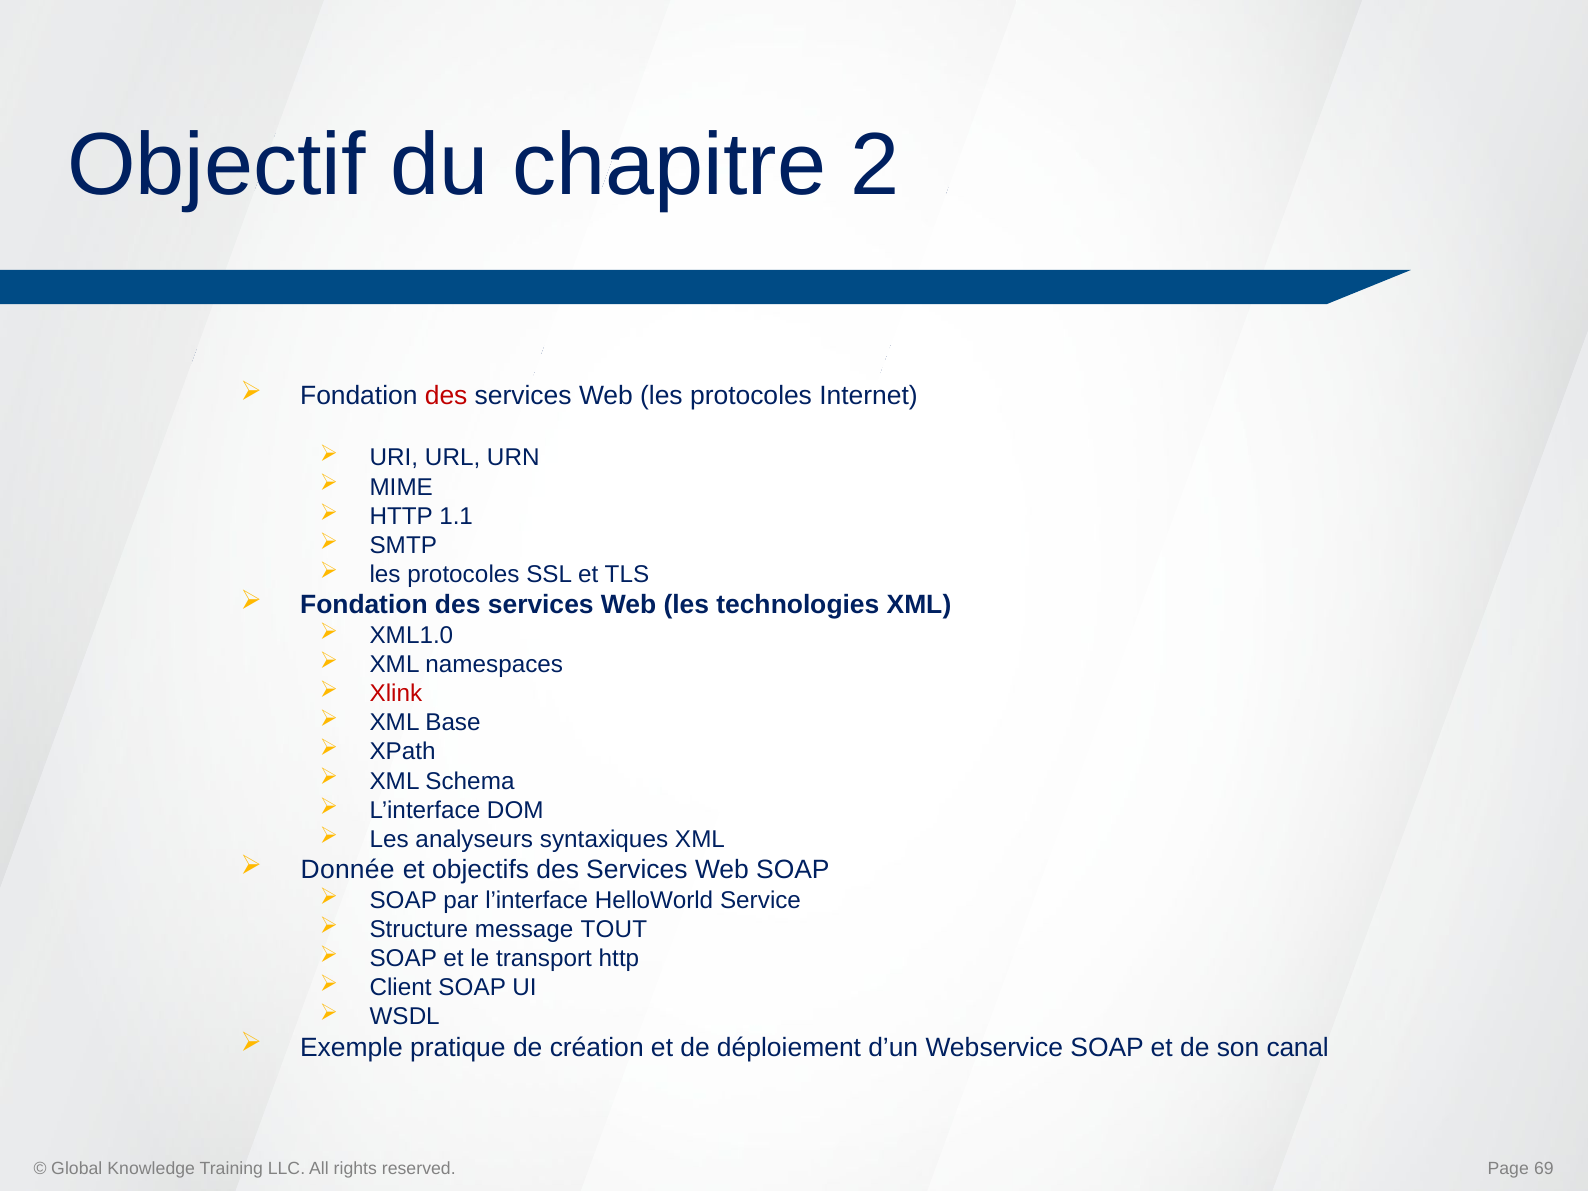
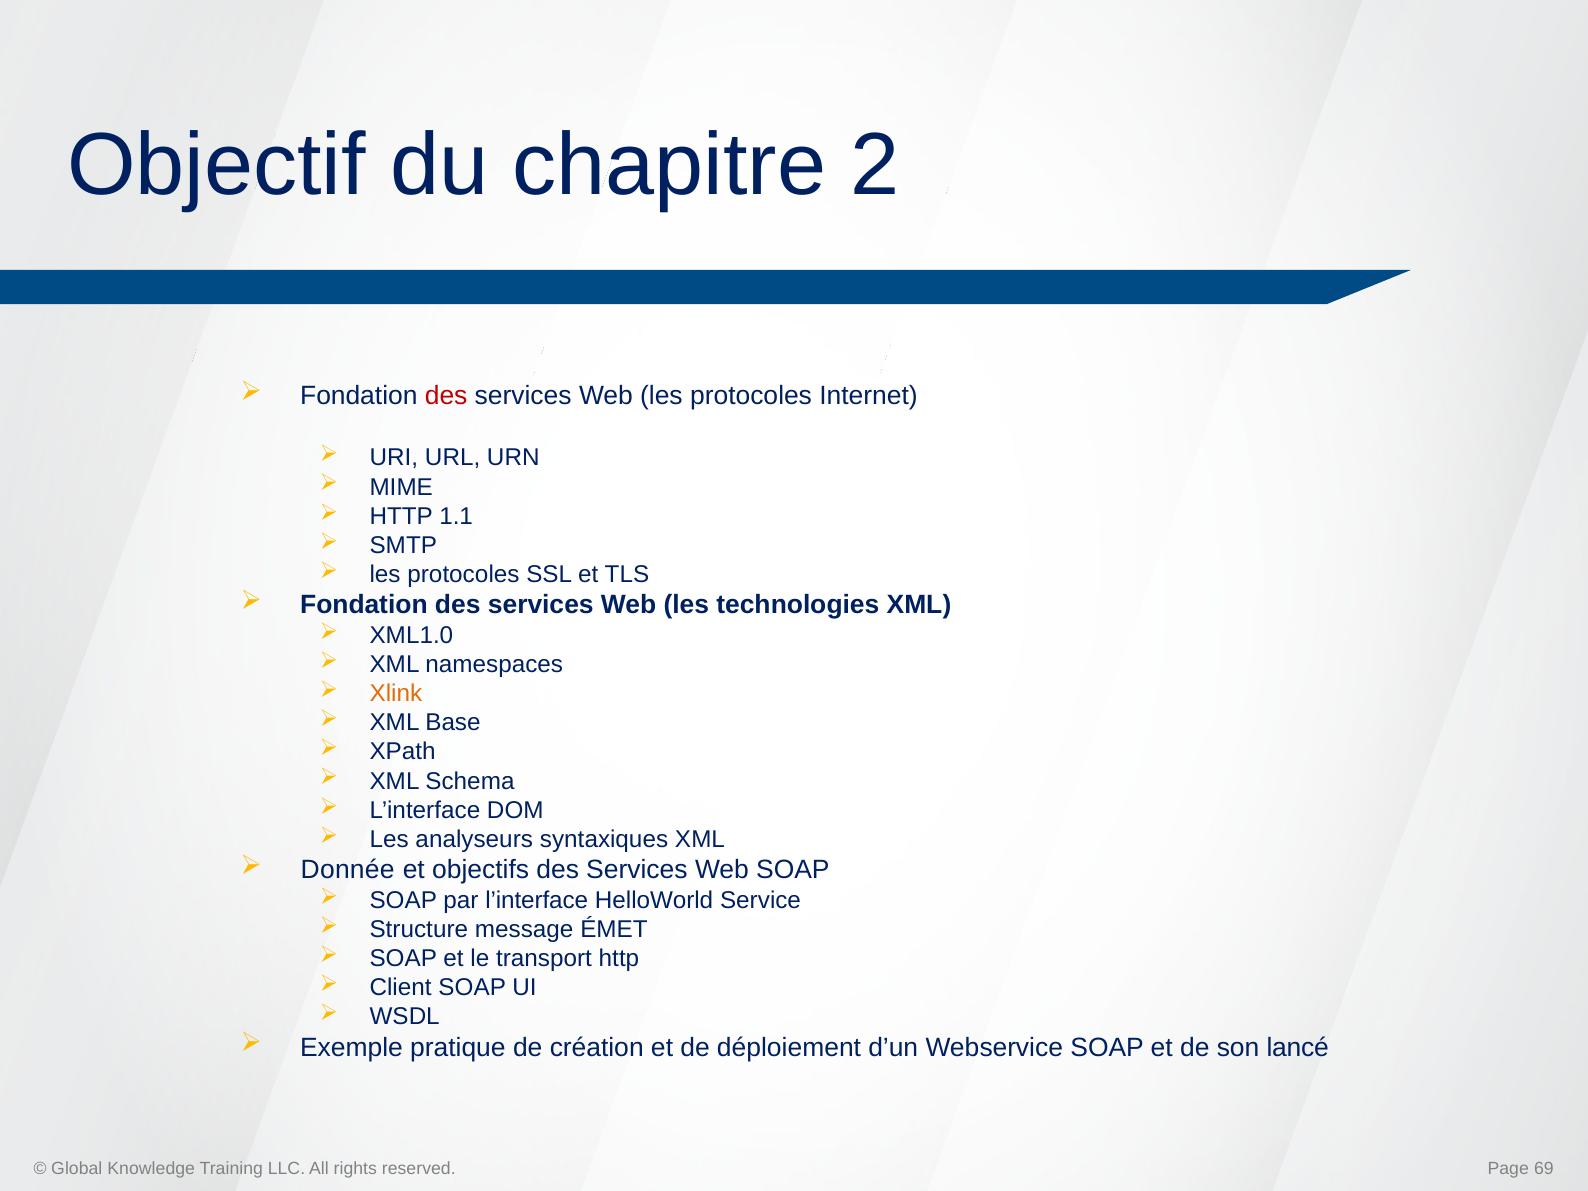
Xlink colour: red -> orange
TOUT: TOUT -> ÉMET
canal: canal -> lancé
